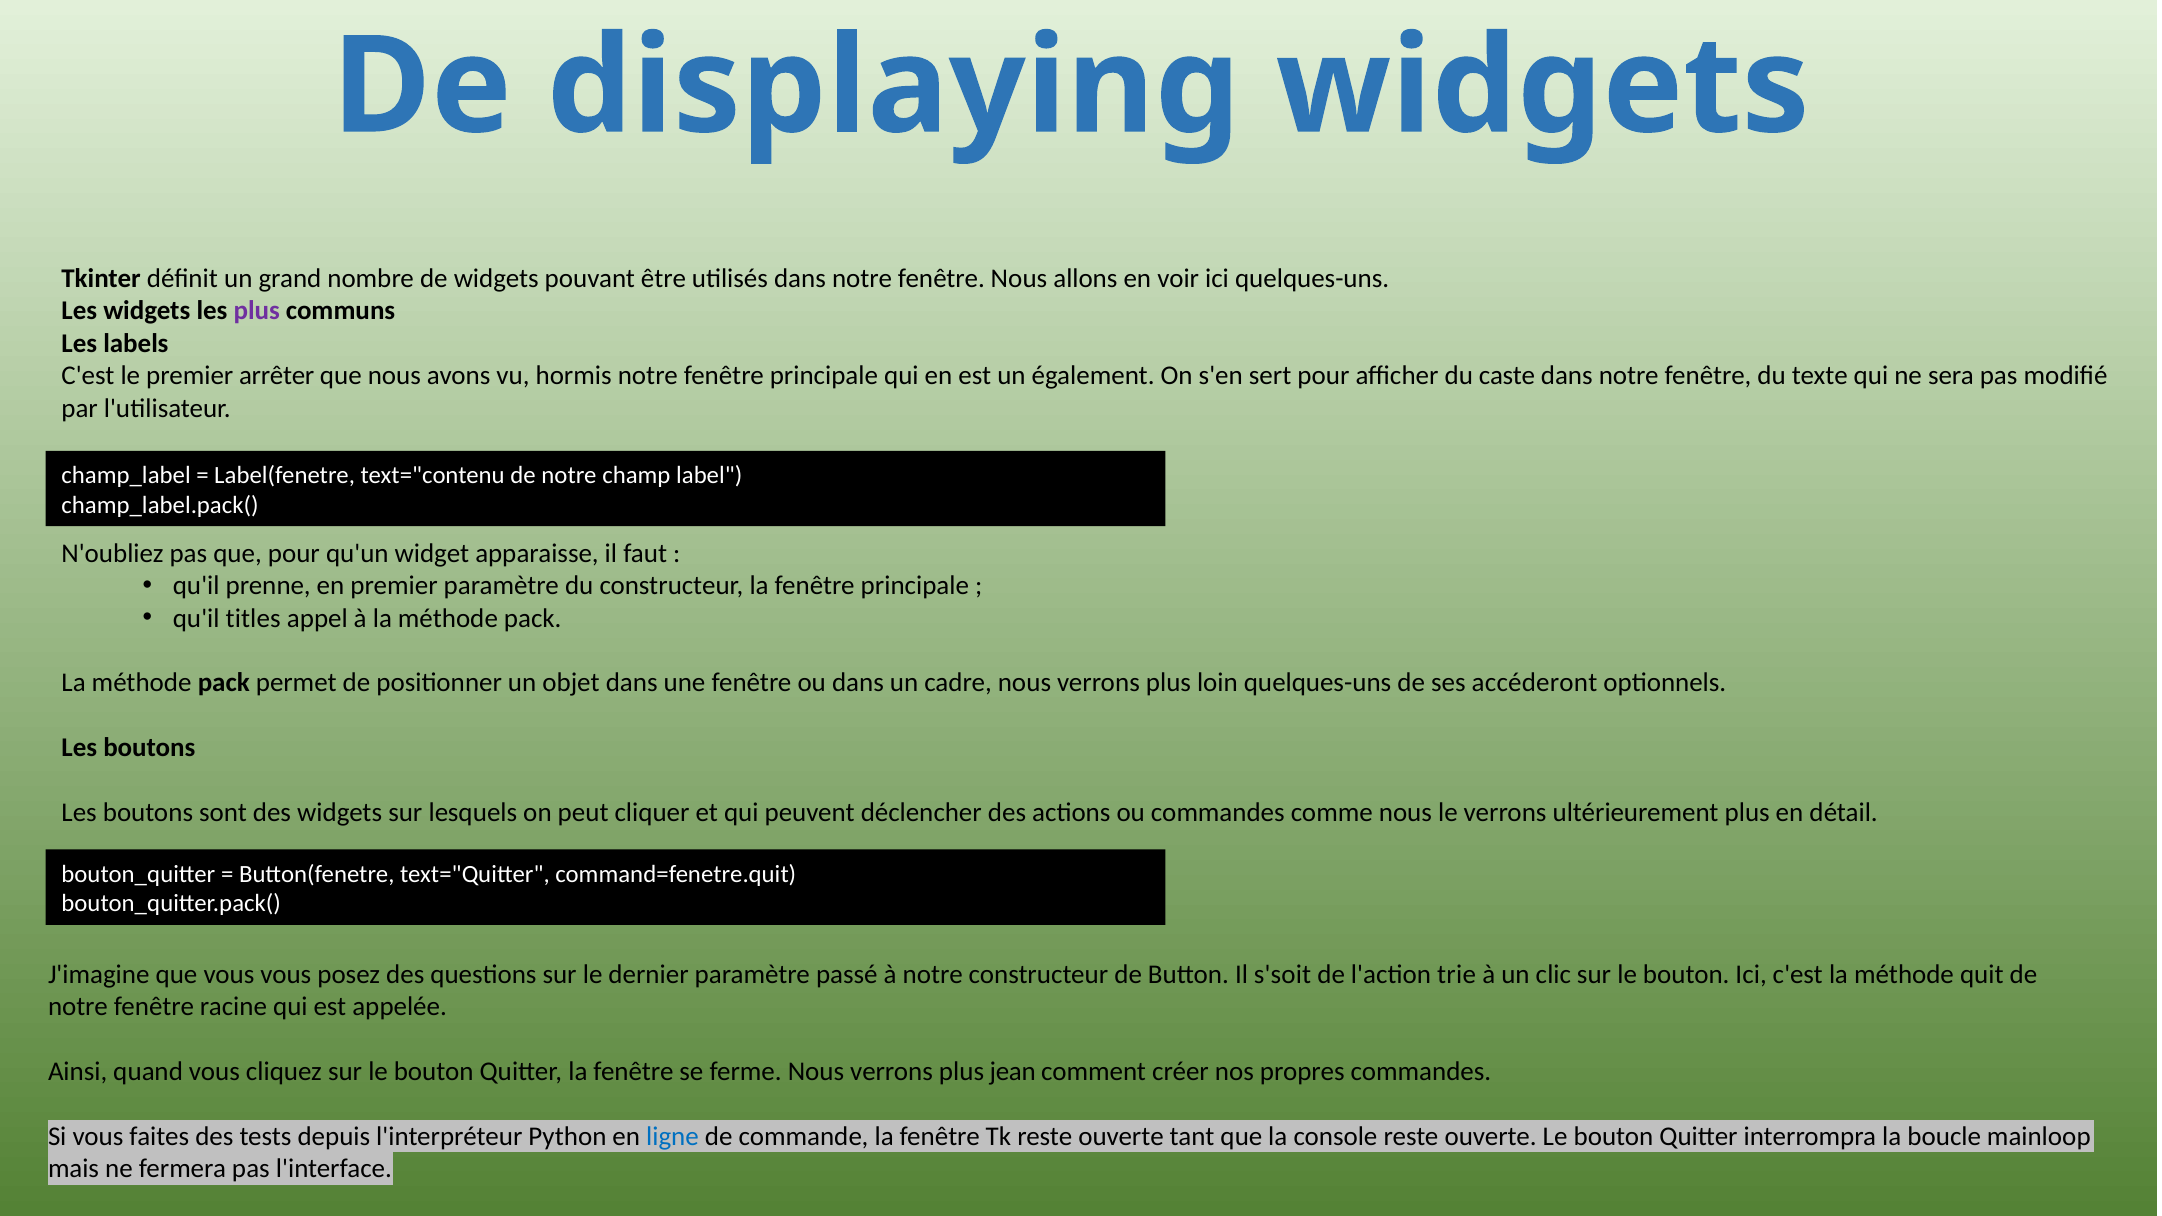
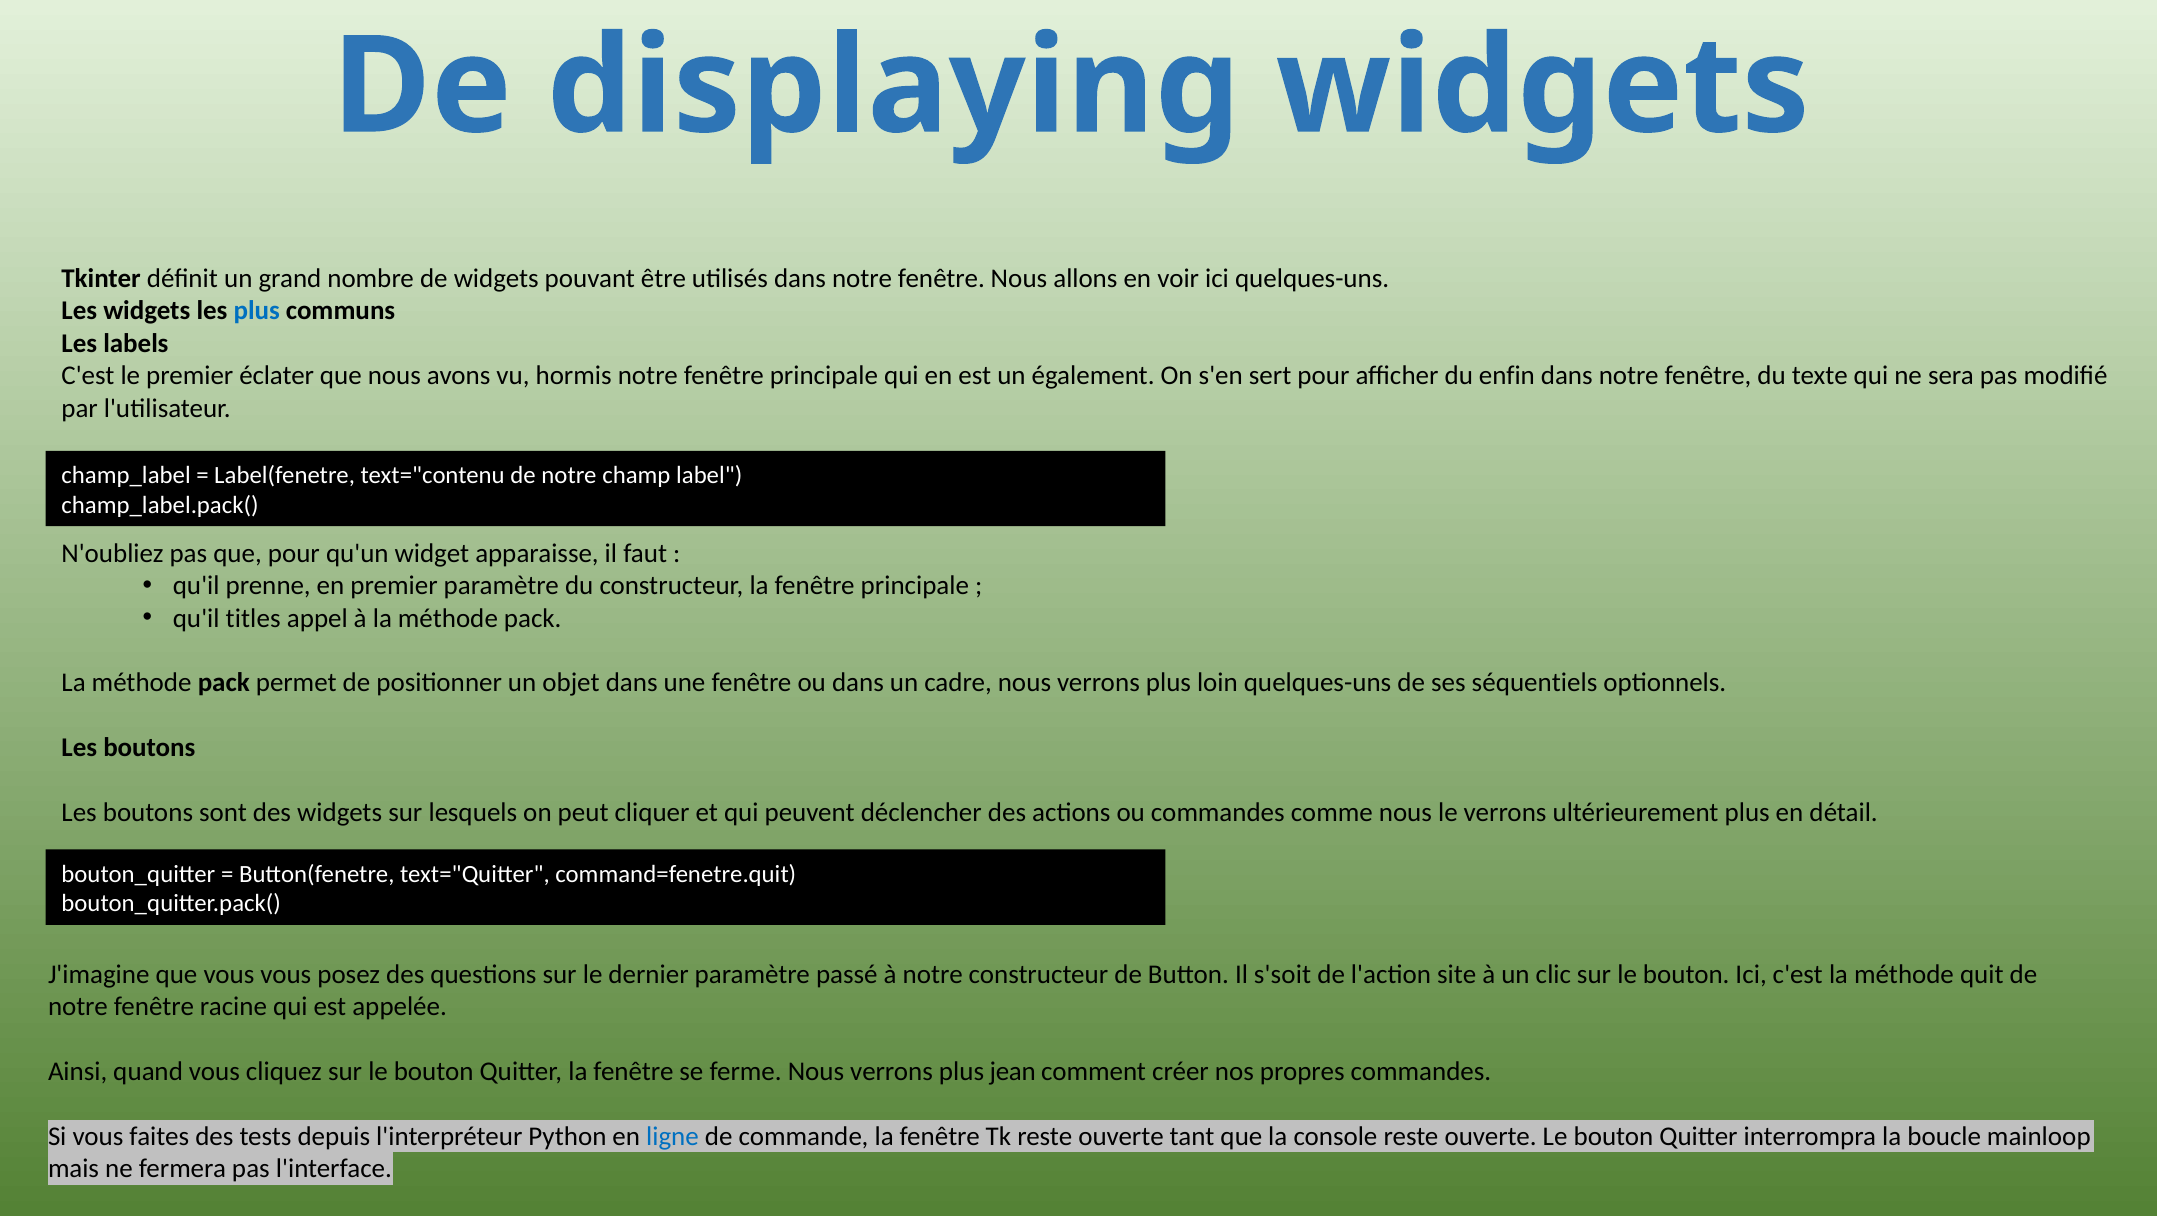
plus at (257, 311) colour: purple -> blue
arrêter: arrêter -> éclater
caste: caste -> enfin
accéderont: accéderont -> séquentiels
trie: trie -> site
